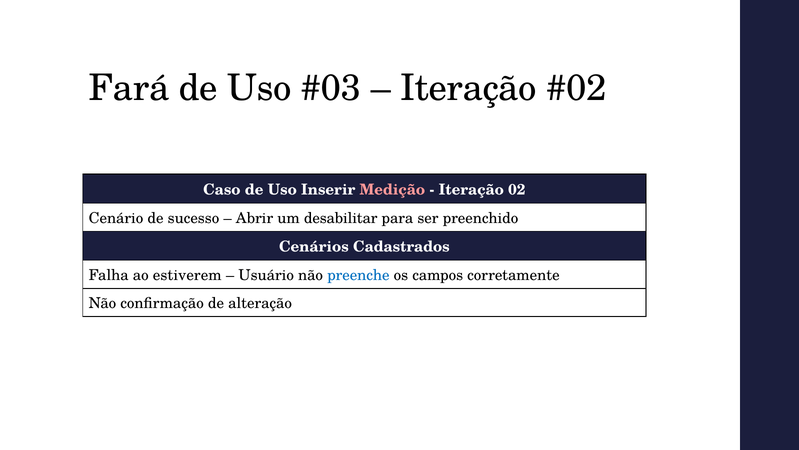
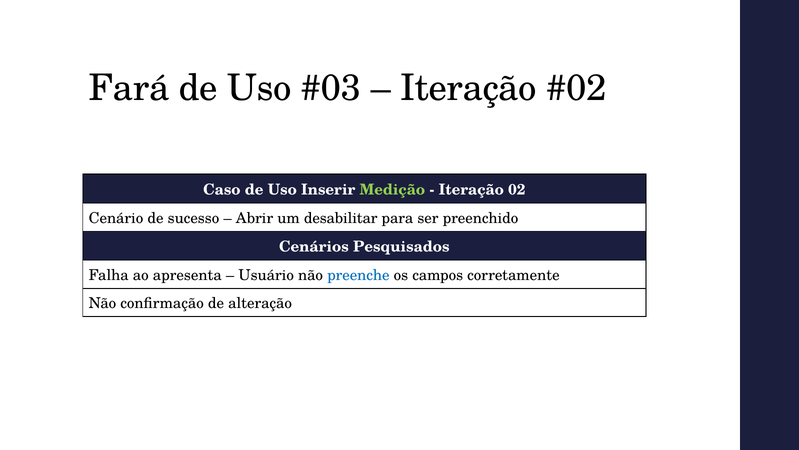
Medição colour: pink -> light green
Cadastrados: Cadastrados -> Pesquisados
estiverem: estiverem -> apresenta
